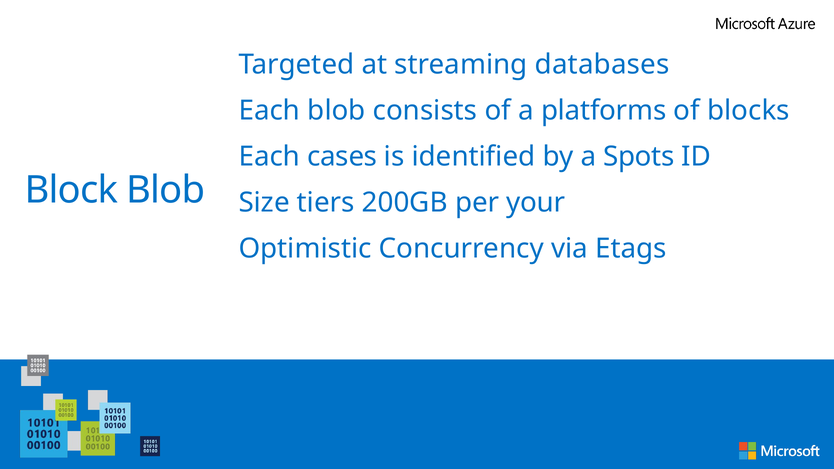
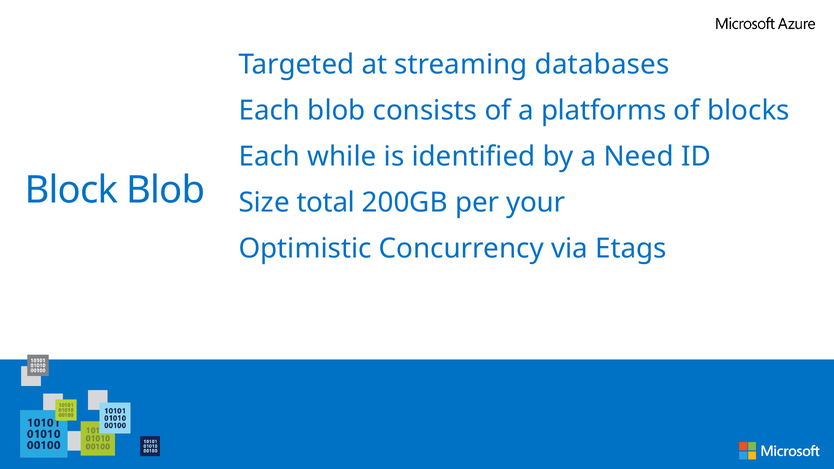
cases: cases -> while
Spots: Spots -> Need
tiers: tiers -> total
